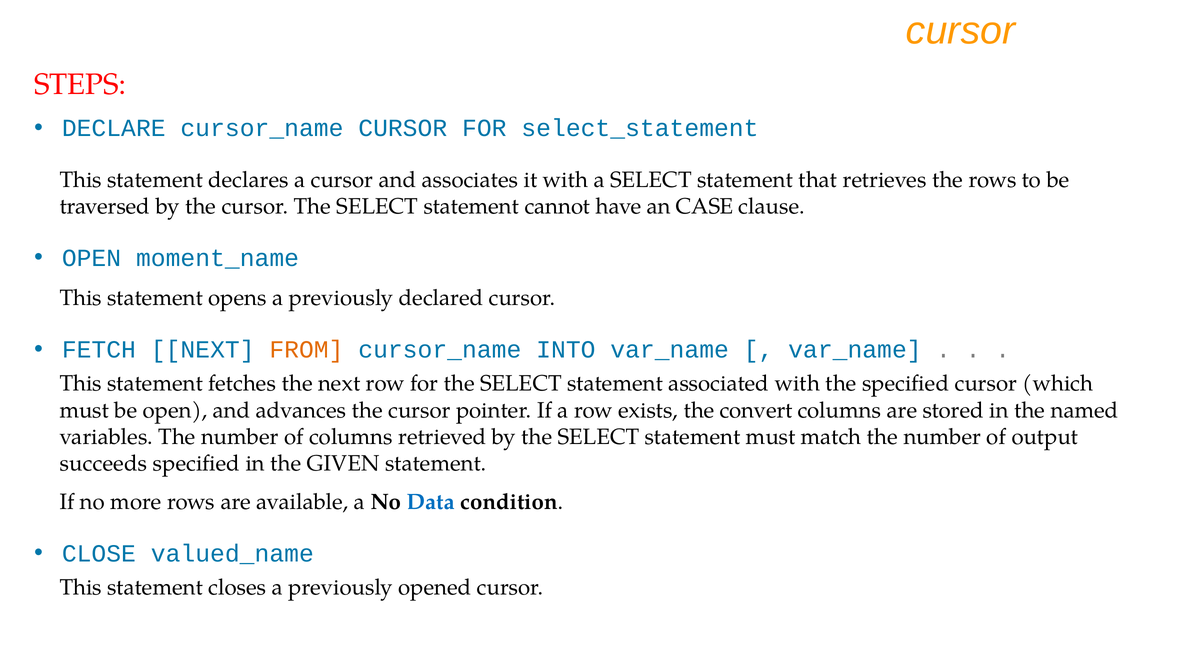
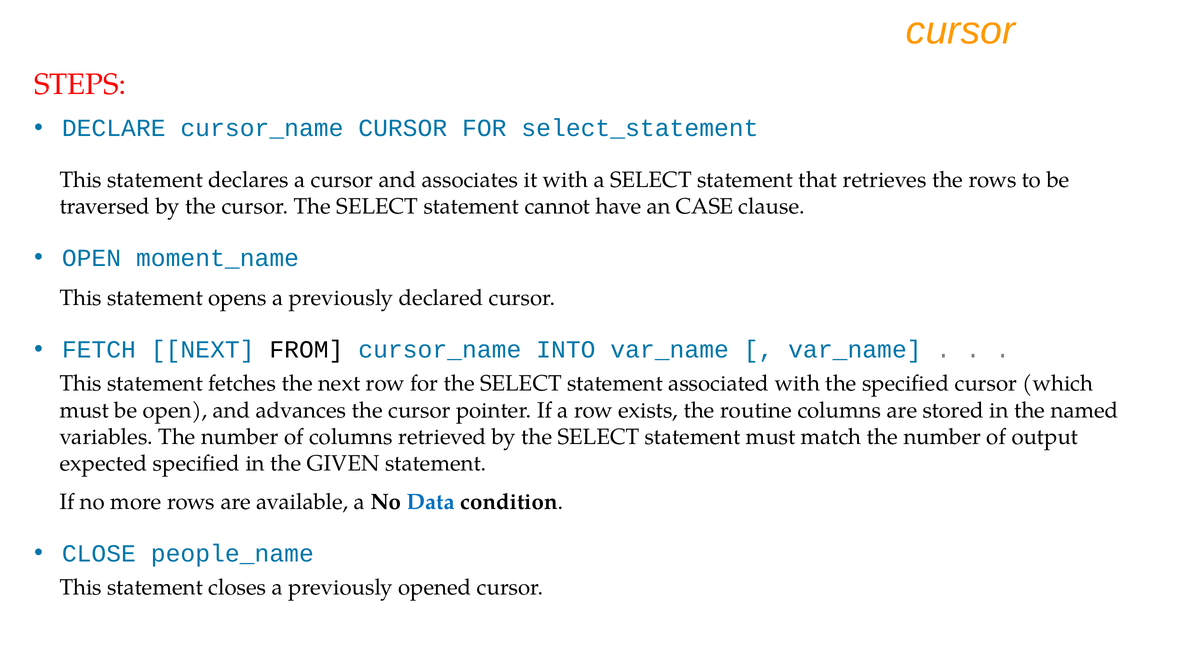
FROM colour: orange -> black
convert: convert -> routine
succeeds: succeeds -> expected
valued_name: valued_name -> people_name
